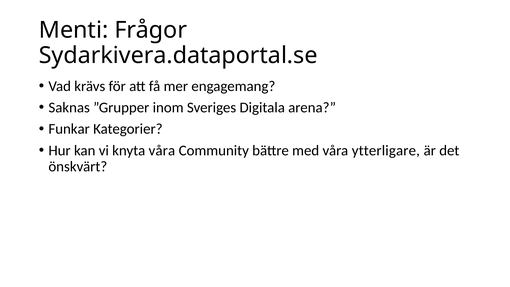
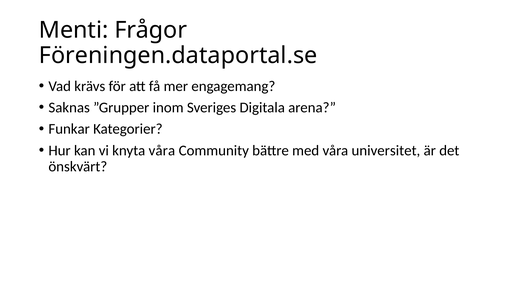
Sydarkivera.dataportal.se: Sydarkivera.dataportal.se -> Föreningen.dataportal.se
ytterligare: ytterligare -> universitet
